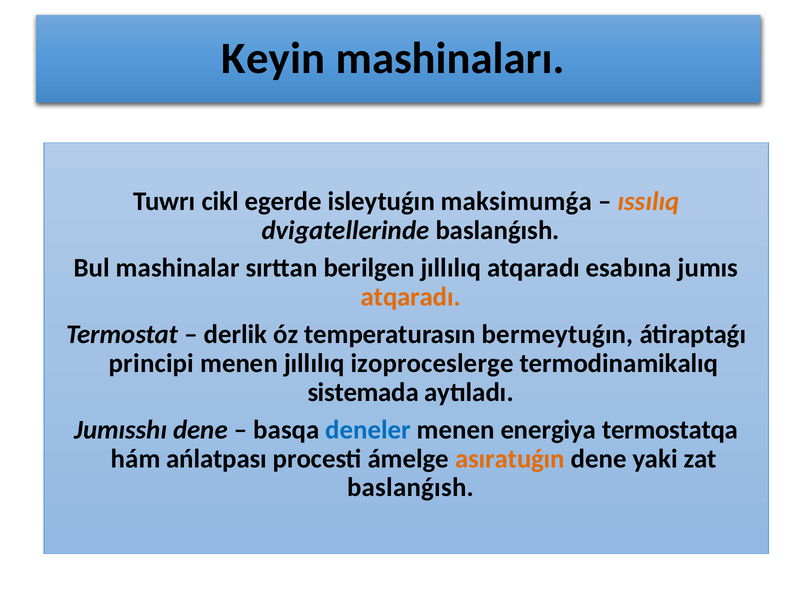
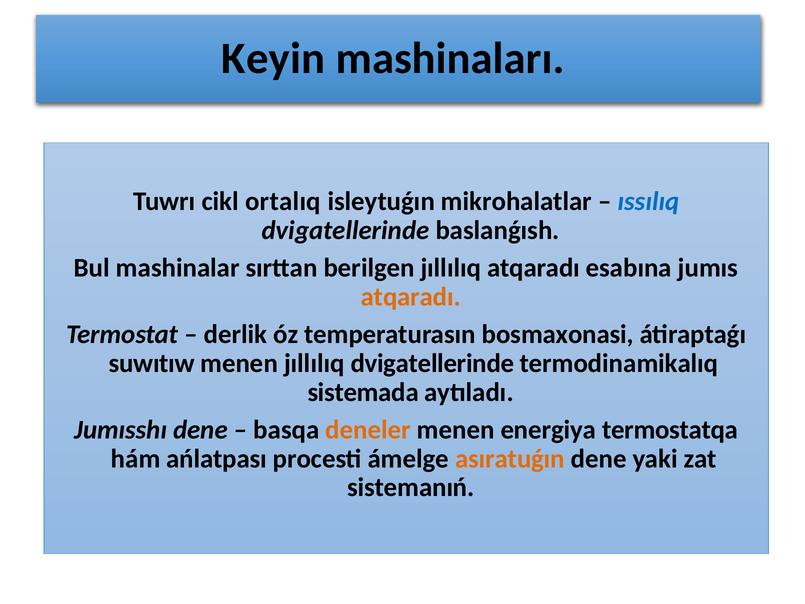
egerde: egerde -> ortalıq
maksimumǵa: maksimumǵa -> mikrohalatlar
ıssılıq colour: orange -> blue
bermeytuǵın: bermeytuǵın -> bosmaxonasi
principi: principi -> suwıtıw
jıllılıq izoproceslerge: izoproceslerge -> dvigatellerinde
deneler colour: blue -> orange
baslanǵısh at (411, 487): baslanǵısh -> sistemanıń
